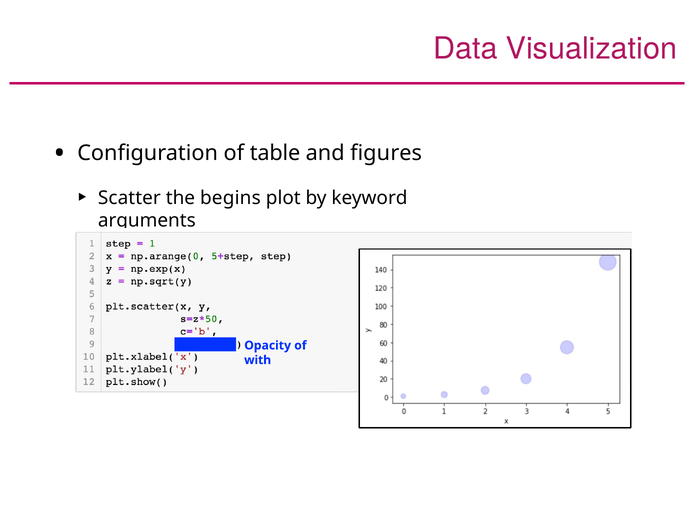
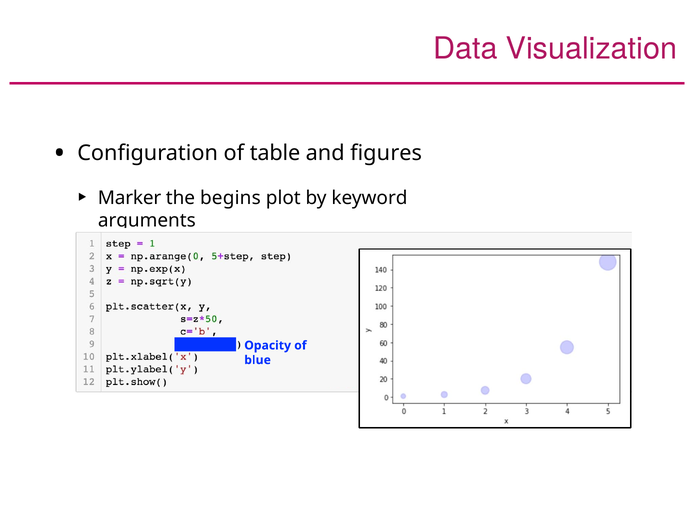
Scatter: Scatter -> Marker
with: with -> blue
